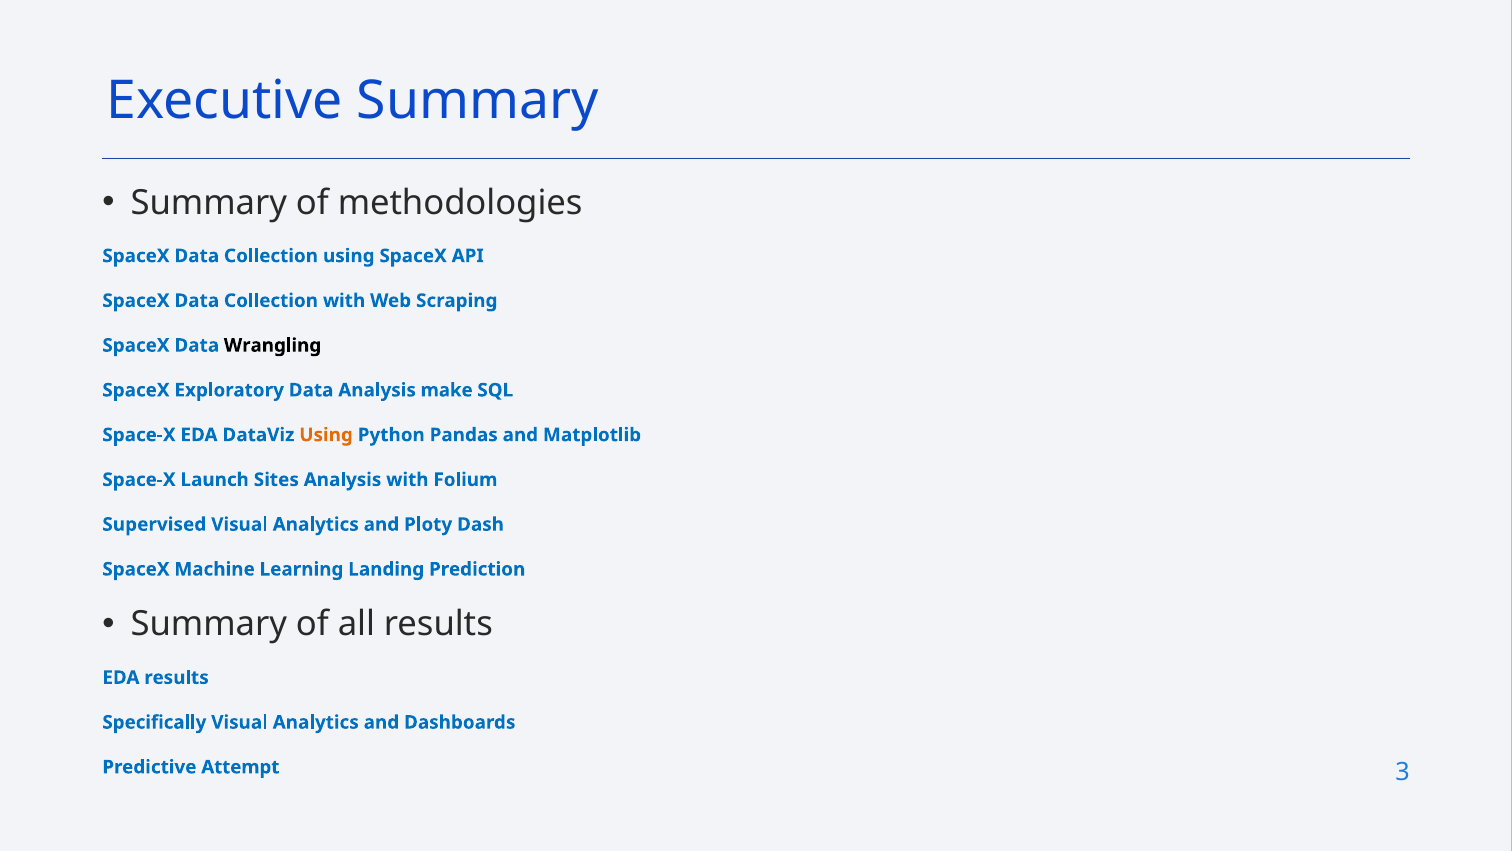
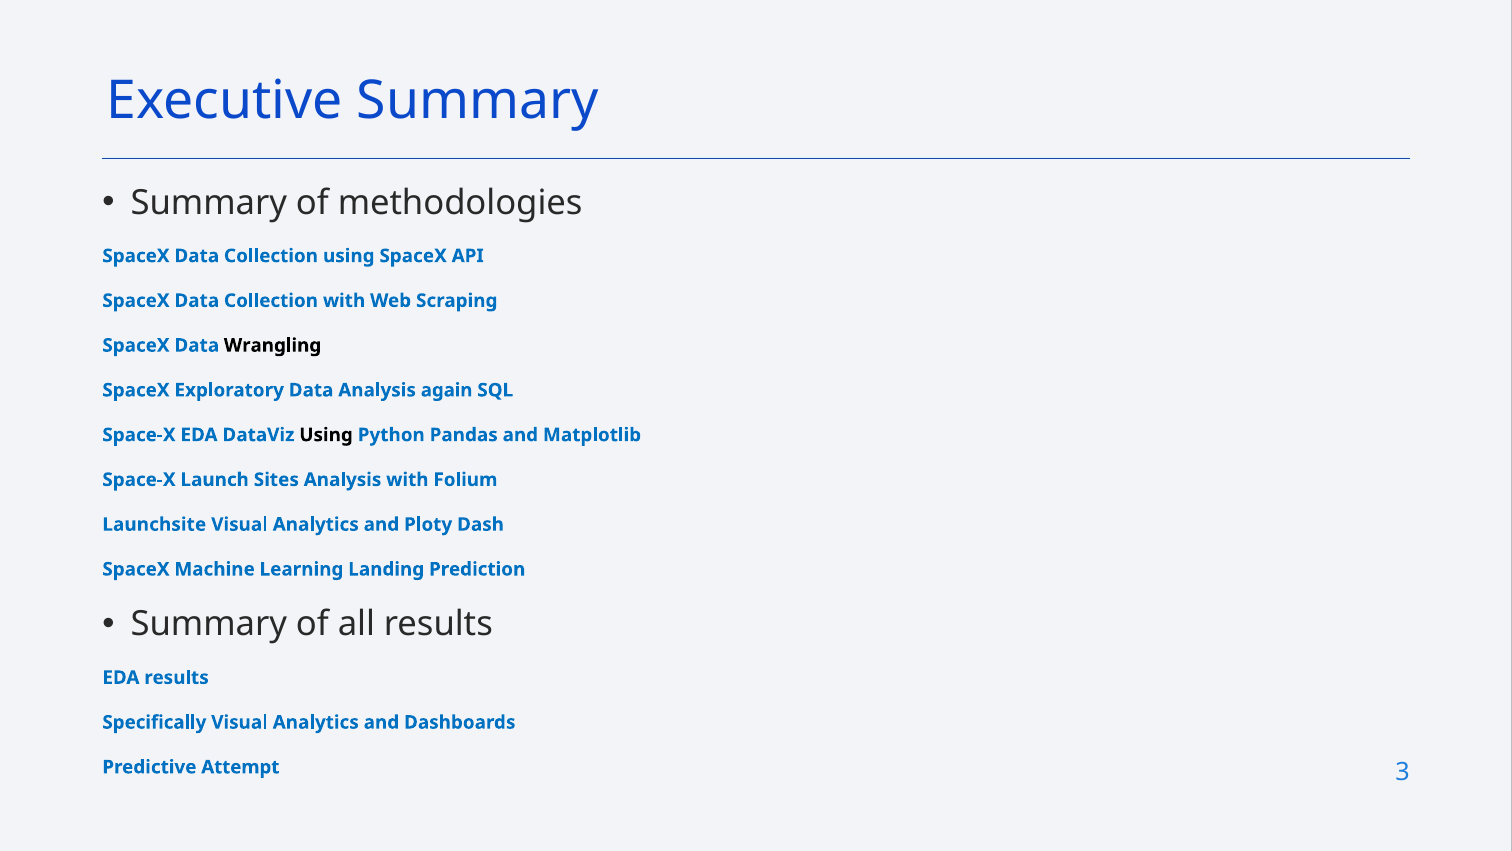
make: make -> again
Using at (326, 435) colour: orange -> black
Supervised: Supervised -> Launchsite
